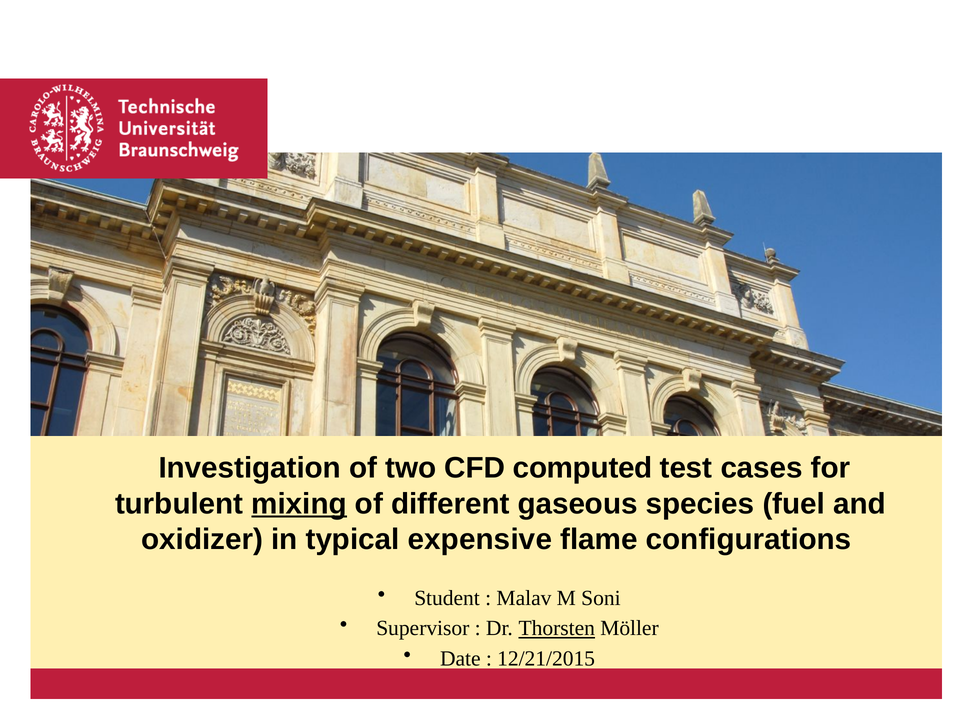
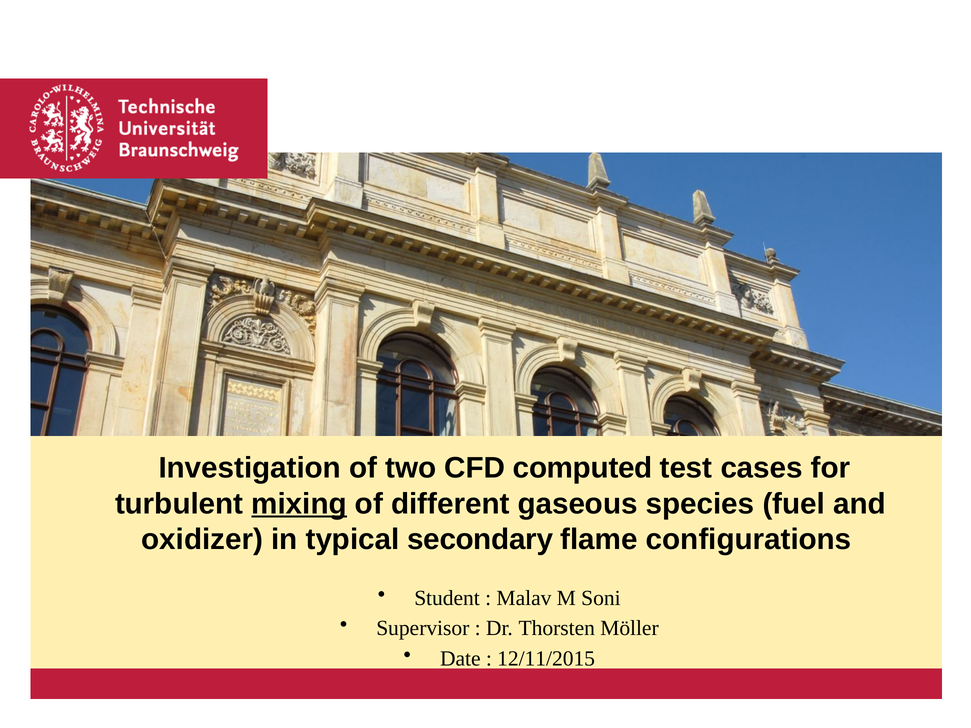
expensive: expensive -> secondary
Thorsten underline: present -> none
12/21/2015: 12/21/2015 -> 12/11/2015
